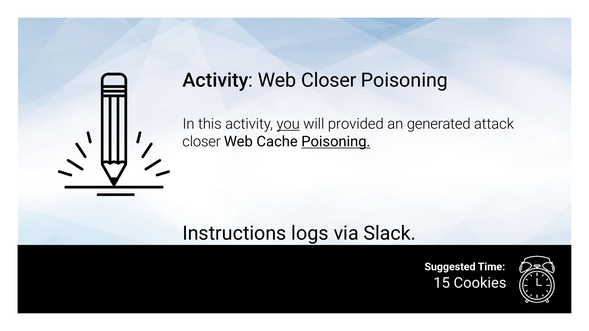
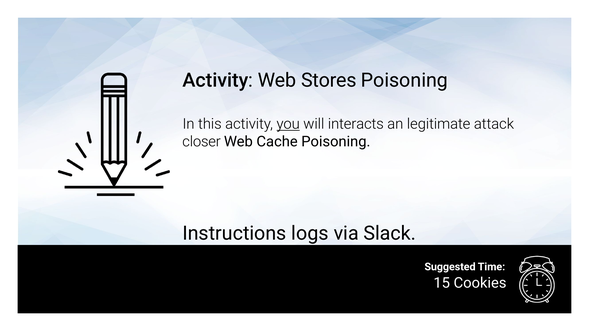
Web Closer: Closer -> Stores
provided: provided -> interacts
generated: generated -> legitimate
Poisoning at (336, 142) underline: present -> none
